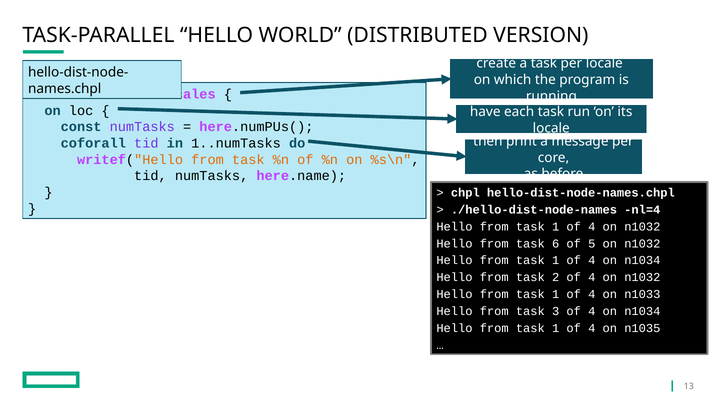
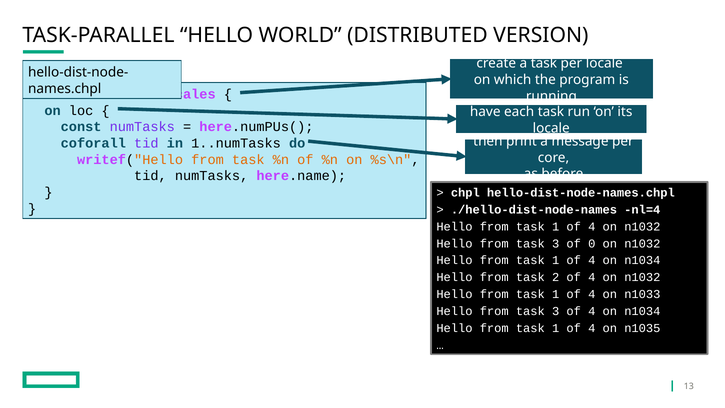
6 at (556, 243): 6 -> 3
5: 5 -> 0
